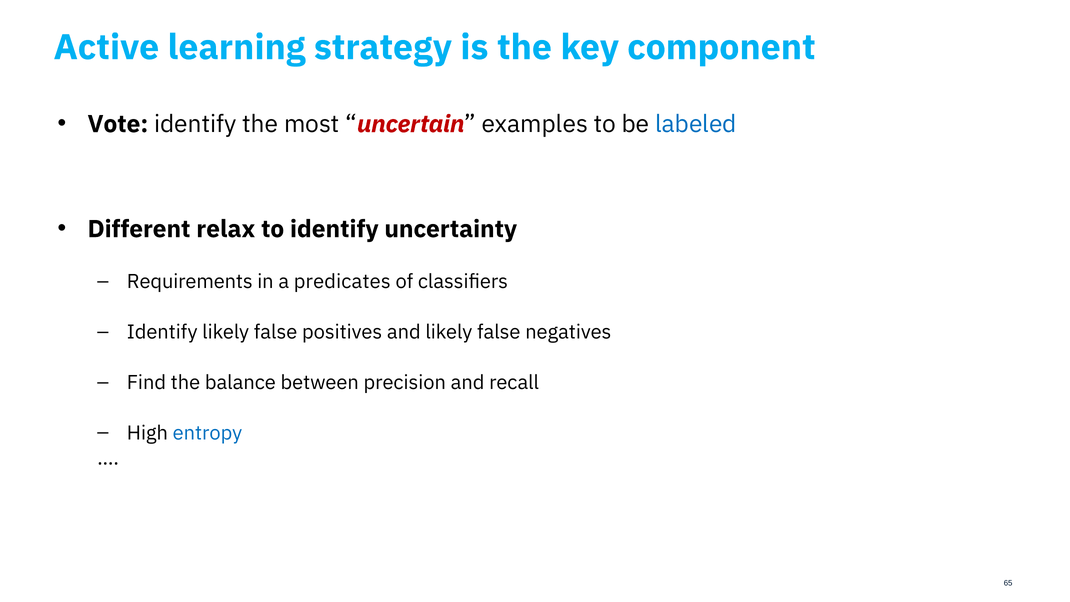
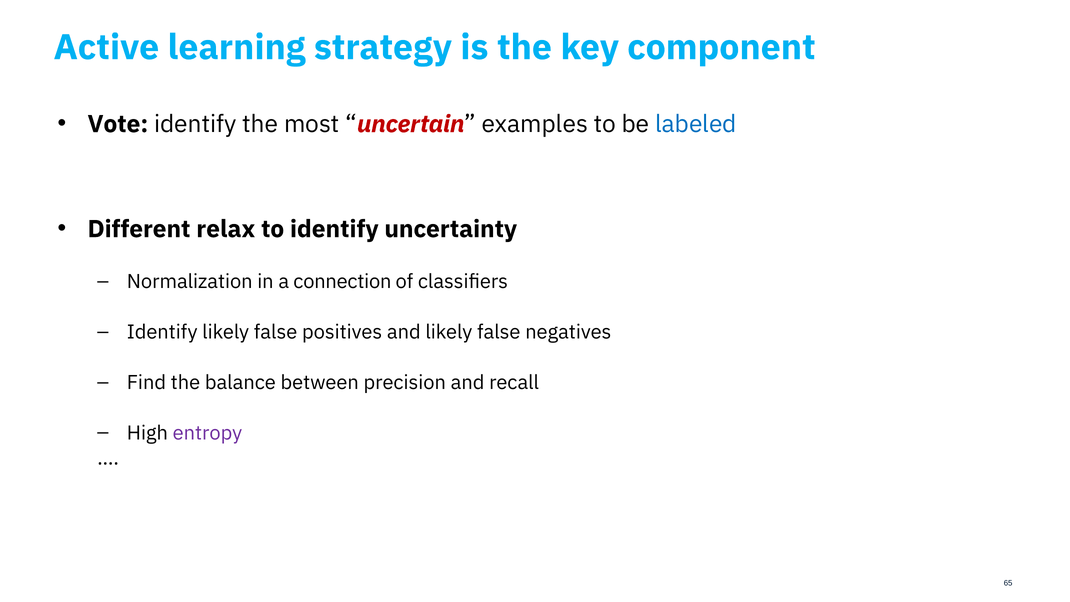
Requirements: Requirements -> Normalization
predicates: predicates -> connection
entropy colour: blue -> purple
